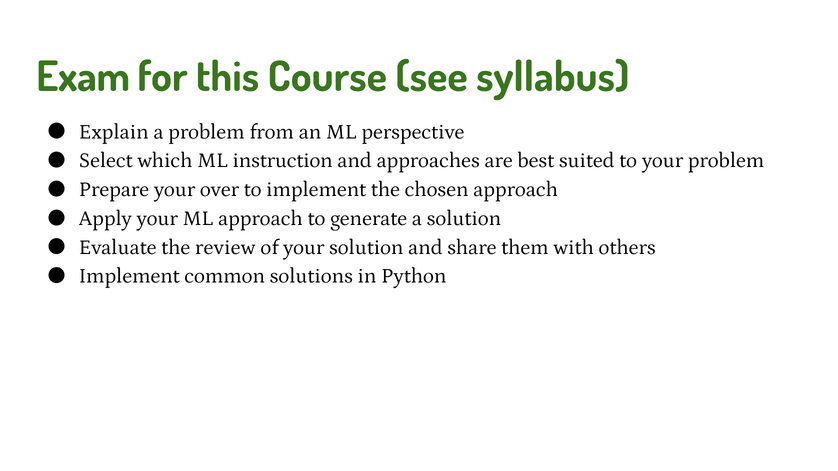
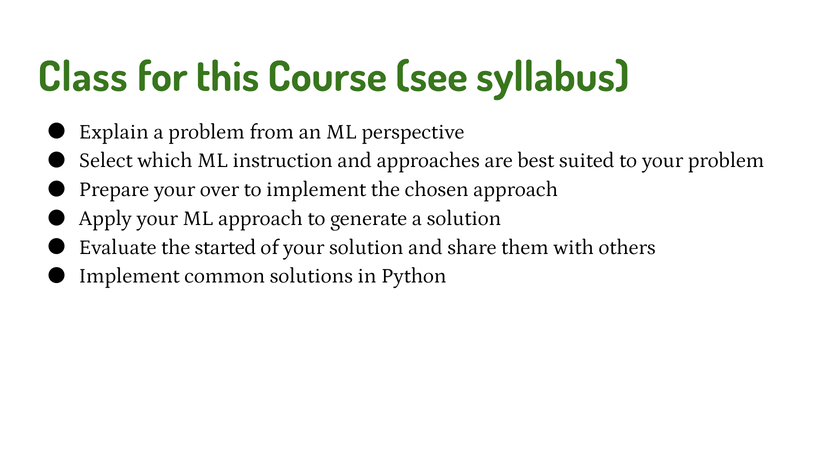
Exam: Exam -> Class
review: review -> started
